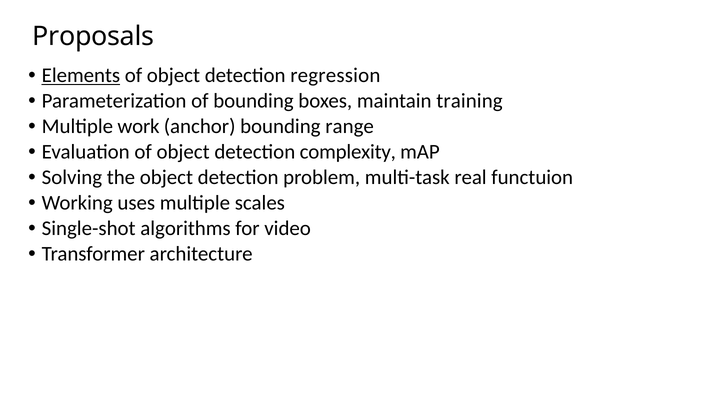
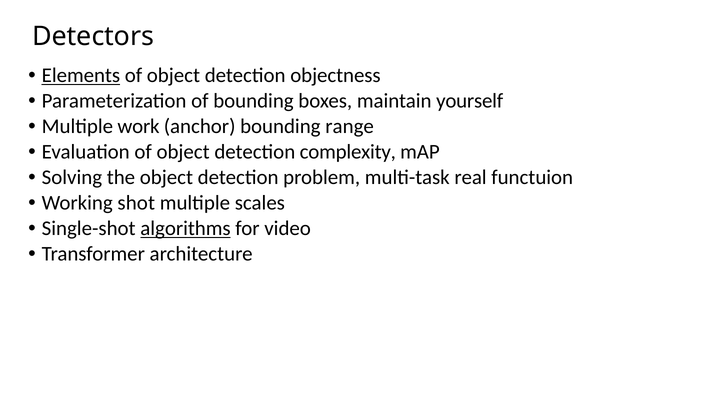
Proposals: Proposals -> Detectors
regression: regression -> objectness
training: training -> yourself
uses: uses -> shot
algorithms underline: none -> present
